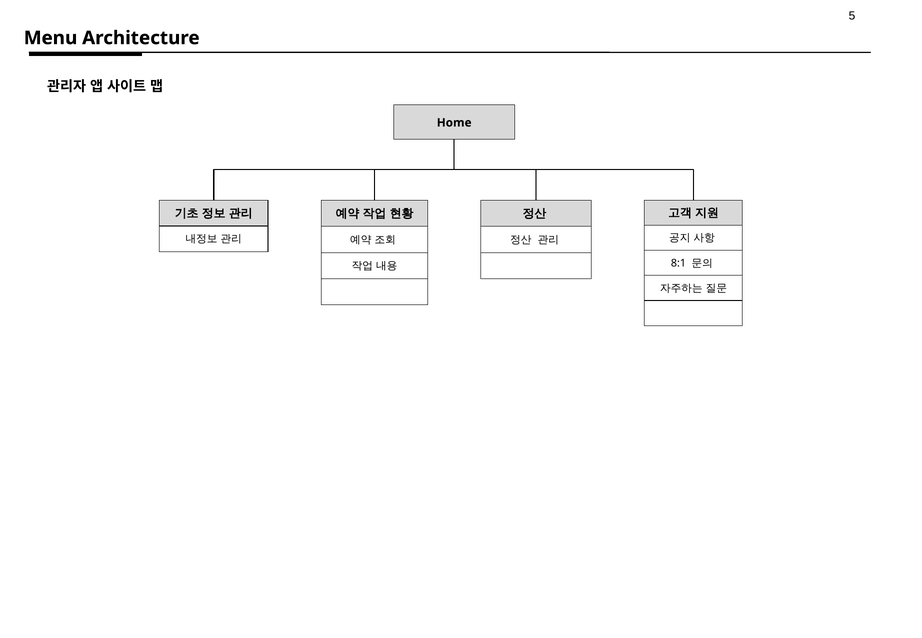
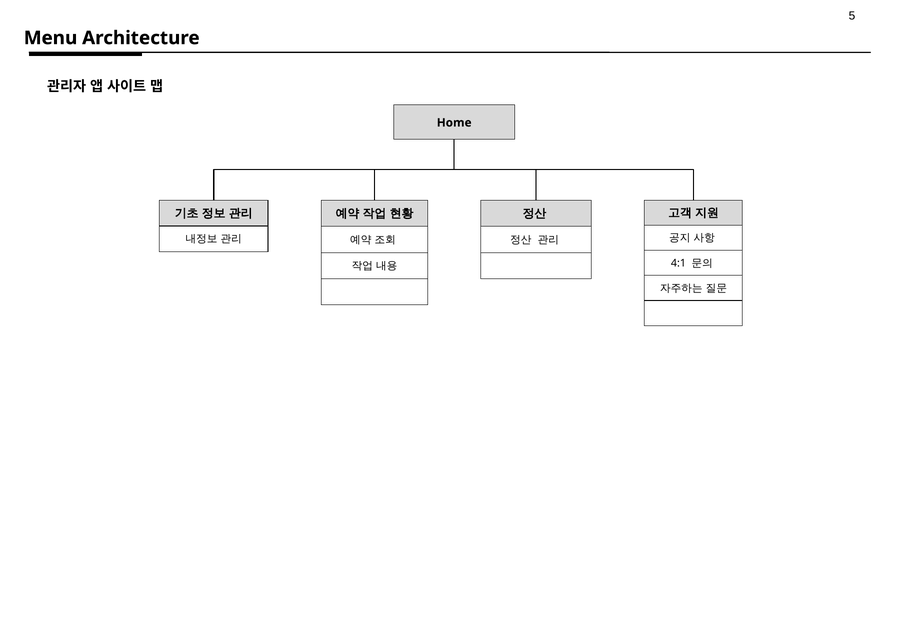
8:1: 8:1 -> 4:1
